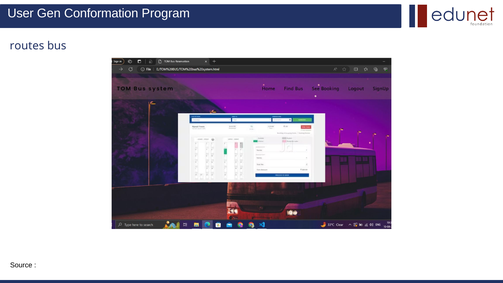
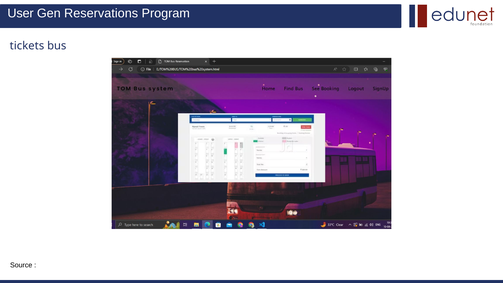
Conformation: Conformation -> Reservations
routes: routes -> tickets
